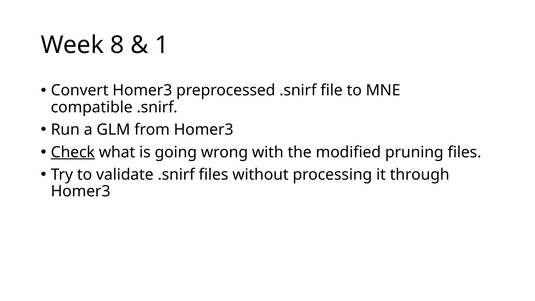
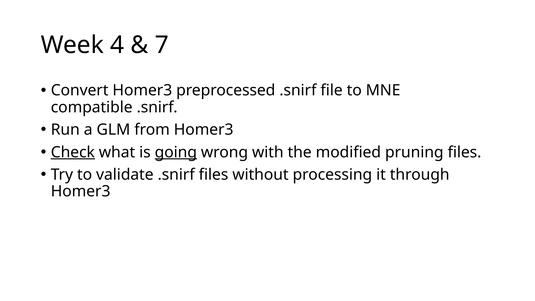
8: 8 -> 4
1: 1 -> 7
going underline: none -> present
